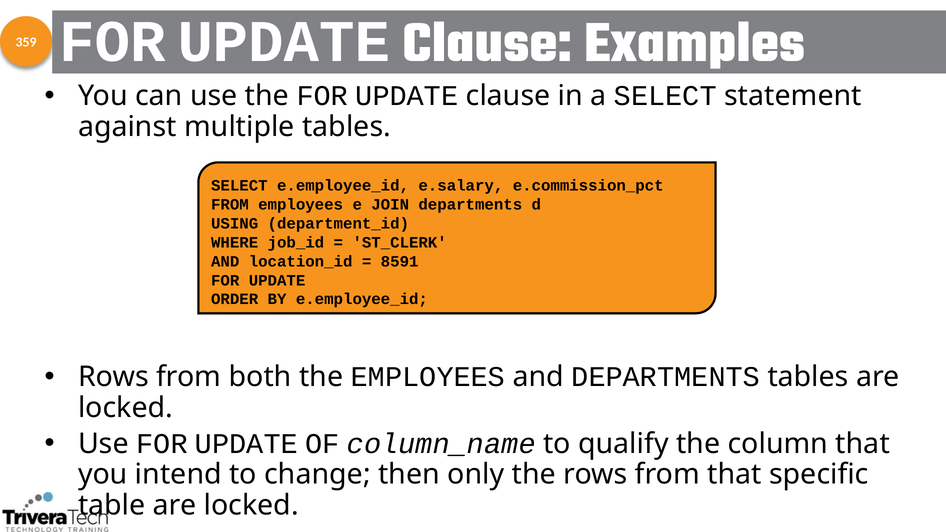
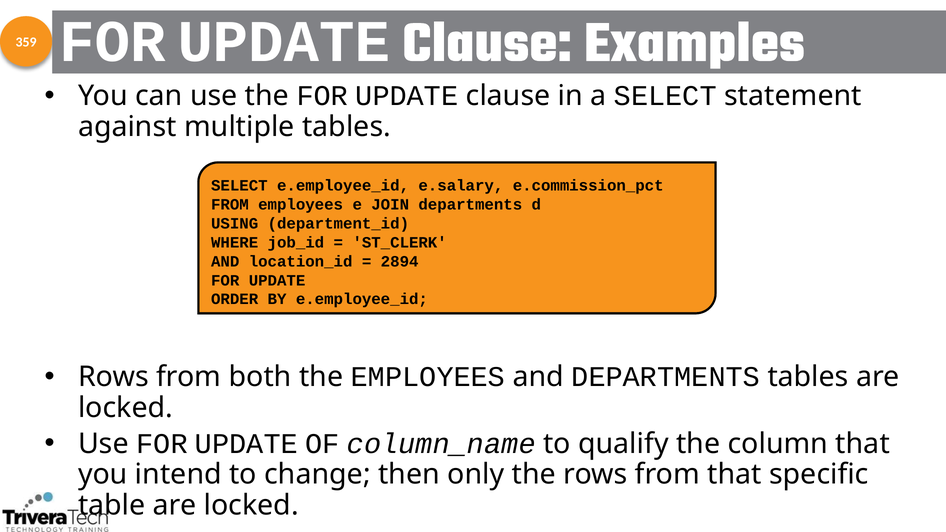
8591: 8591 -> 2894
